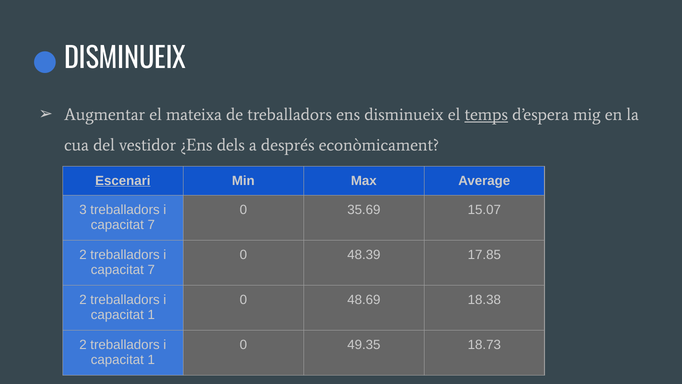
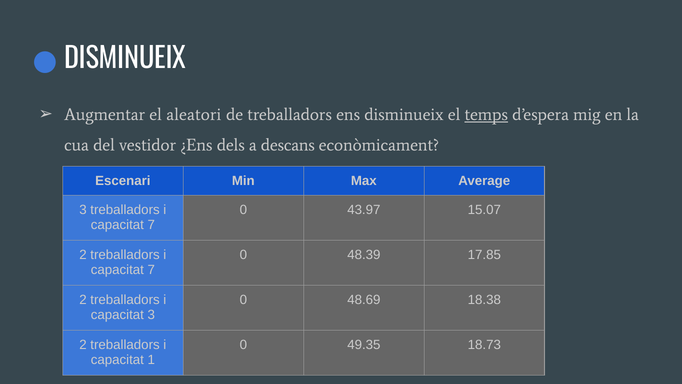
mateixa: mateixa -> aleatori
després: després -> descans
Escenari underline: present -> none
35.69: 35.69 -> 43.97
1 at (151, 314): 1 -> 3
